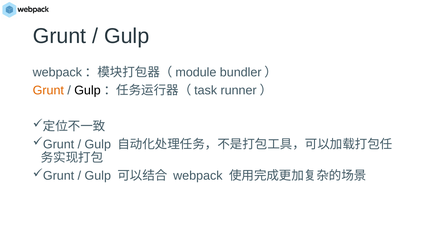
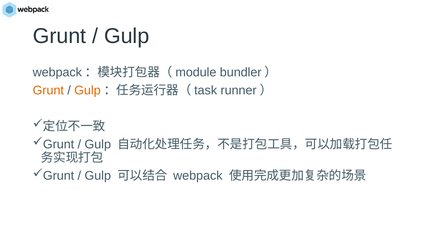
Gulp at (87, 91) colour: black -> orange
